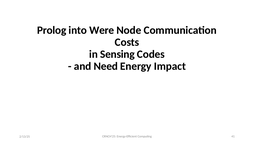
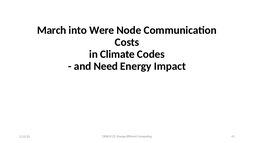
Prolog: Prolog -> March
Sensing: Sensing -> Climate
